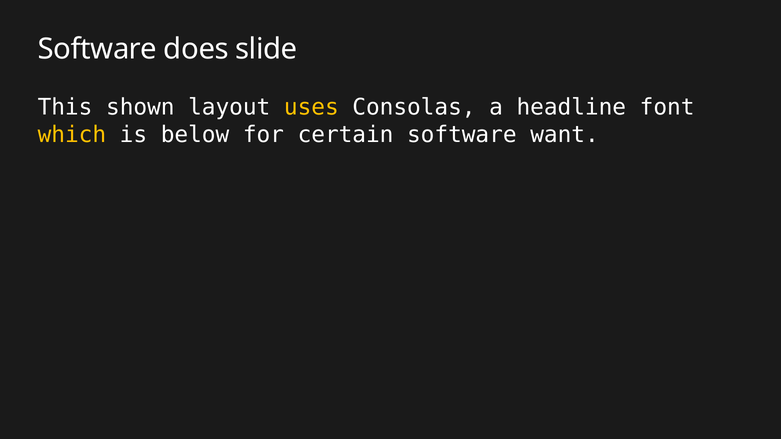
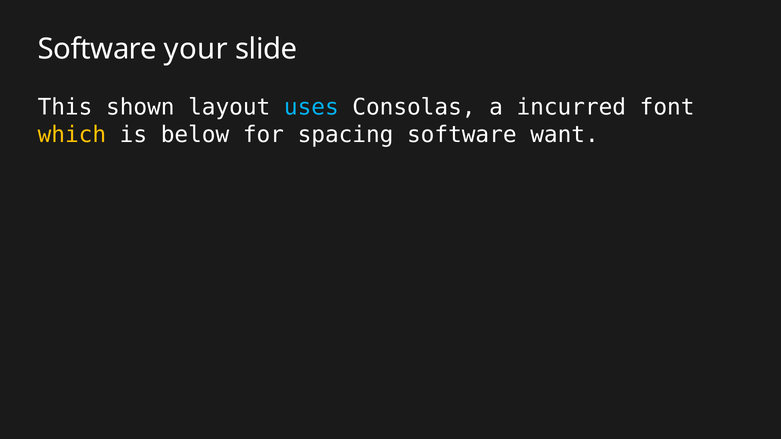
does: does -> your
uses colour: yellow -> light blue
headline: headline -> incurred
certain: certain -> spacing
